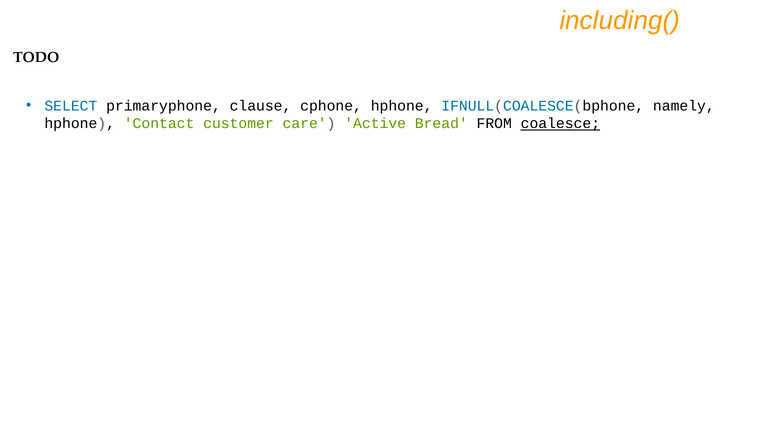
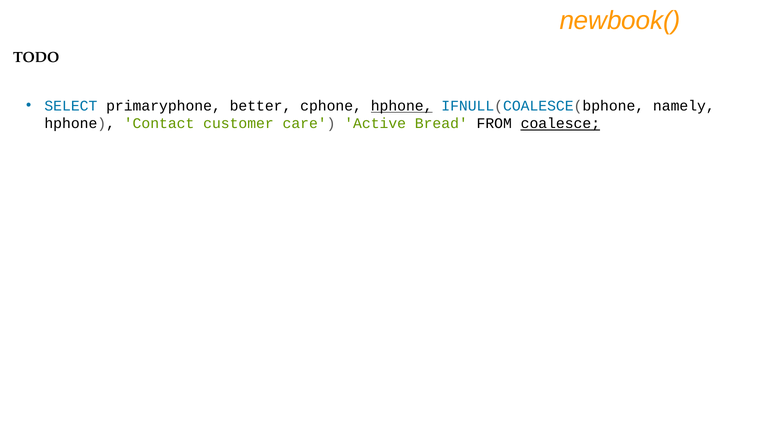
including(: including( -> newbook(
clause: clause -> better
hphone at (402, 106) underline: none -> present
